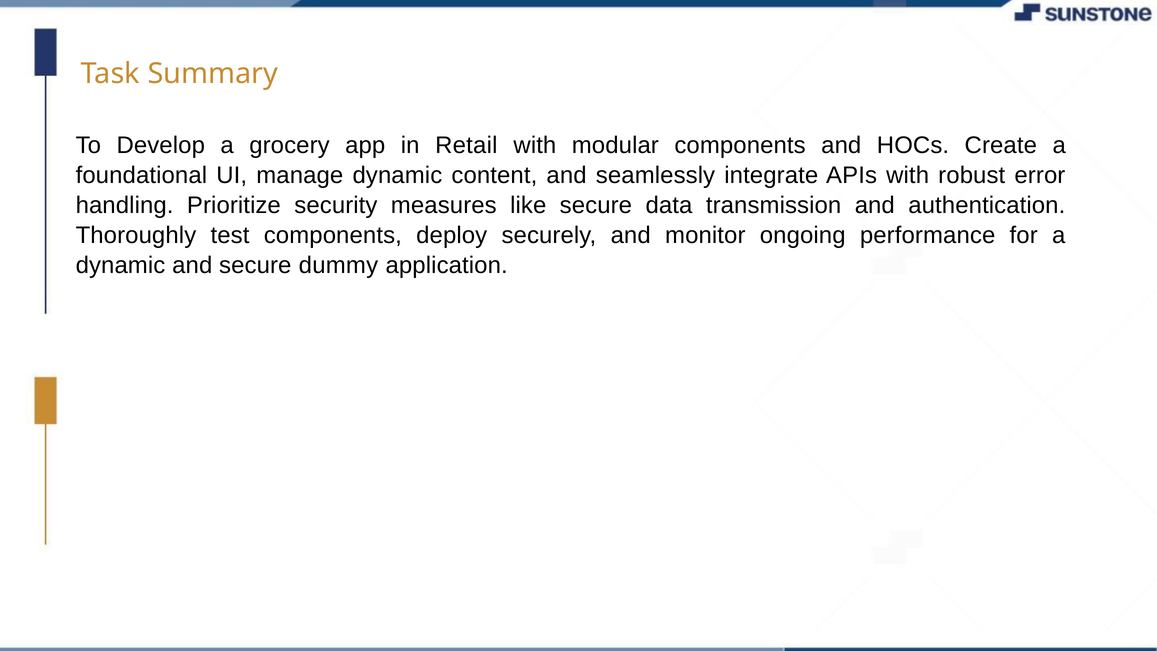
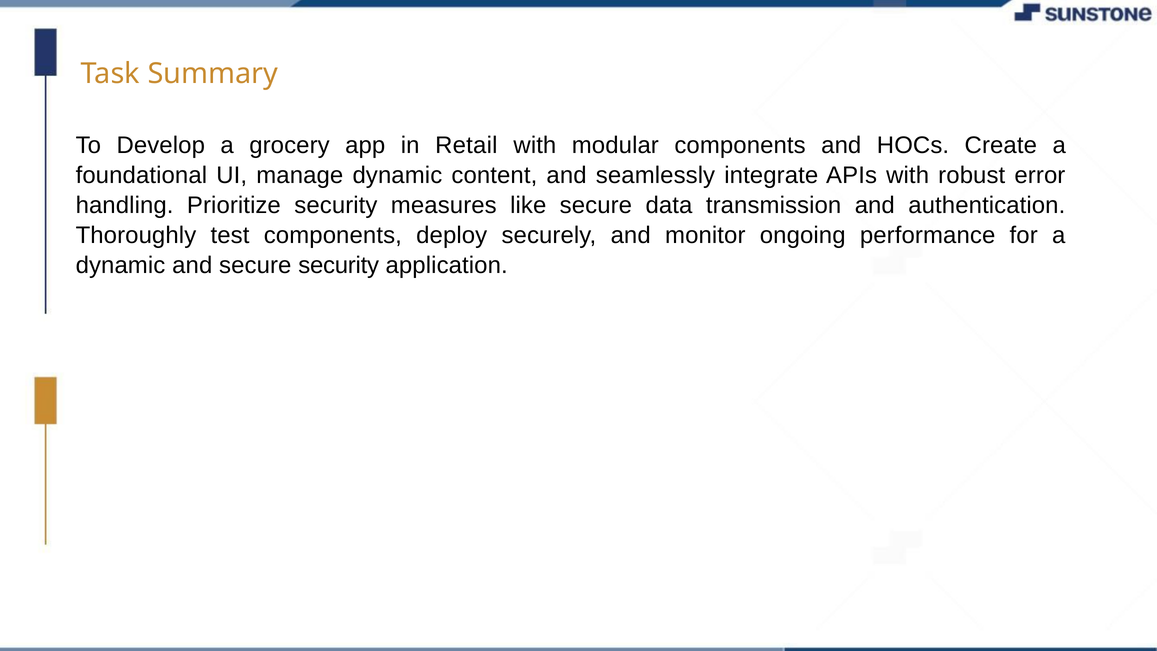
secure dummy: dummy -> security
